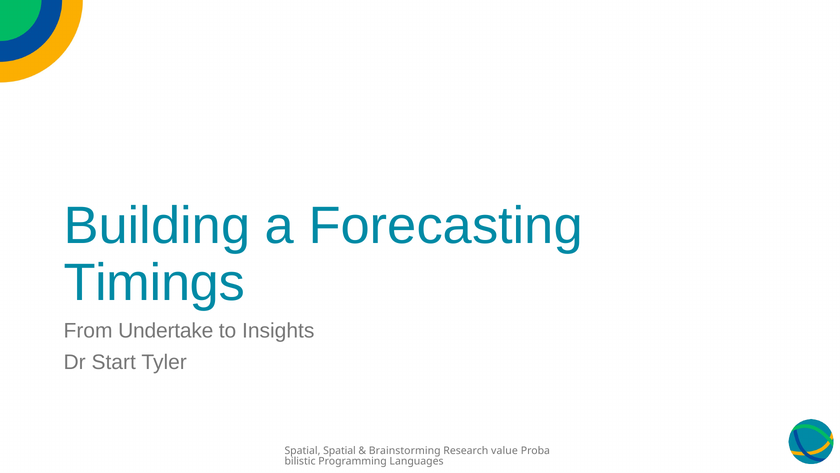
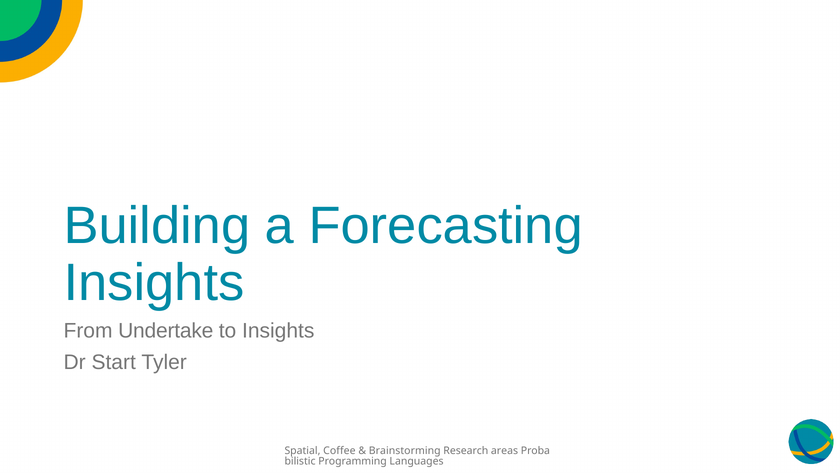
Timings at (154, 282): Timings -> Insights
Spatial Spatial: Spatial -> Coffee
value: value -> areas
